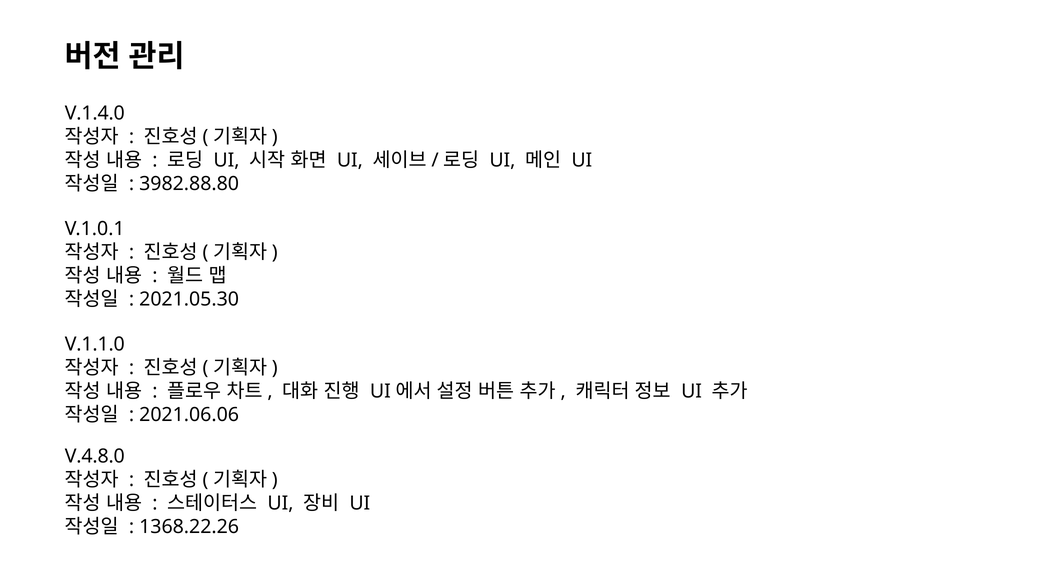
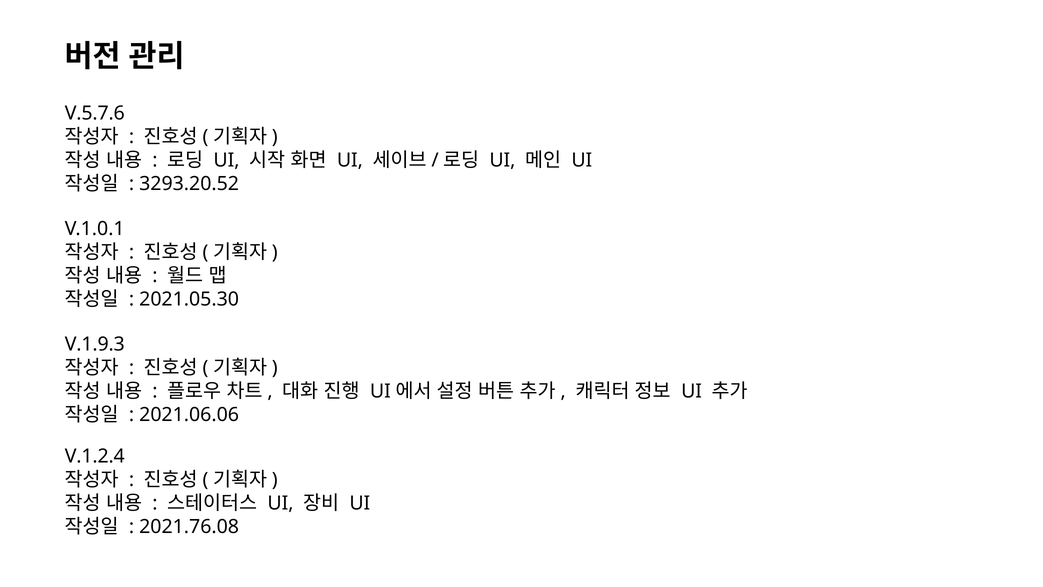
V.1.4.0: V.1.4.0 -> V.5.7.6
3982.88.80: 3982.88.80 -> 3293.20.52
V.1.1.0: V.1.1.0 -> V.1.9.3
V.4.8.0: V.4.8.0 -> V.1.2.4
1368.22.26: 1368.22.26 -> 2021.76.08
